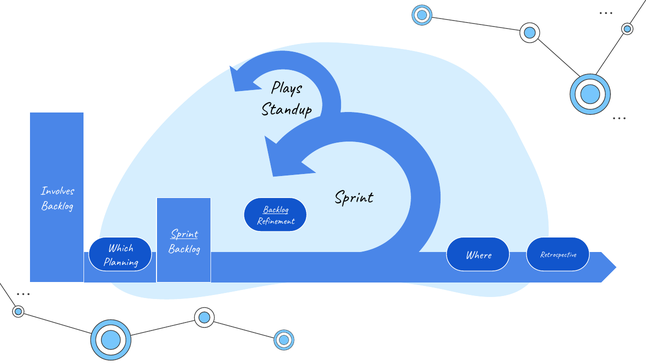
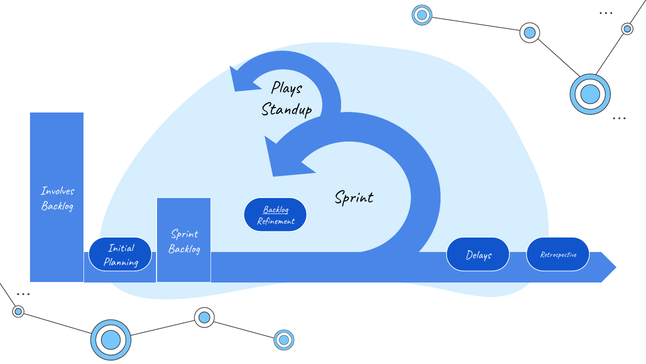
Sprint at (184, 233) underline: present -> none
Which: Which -> Initial
Where: Where -> Delays
